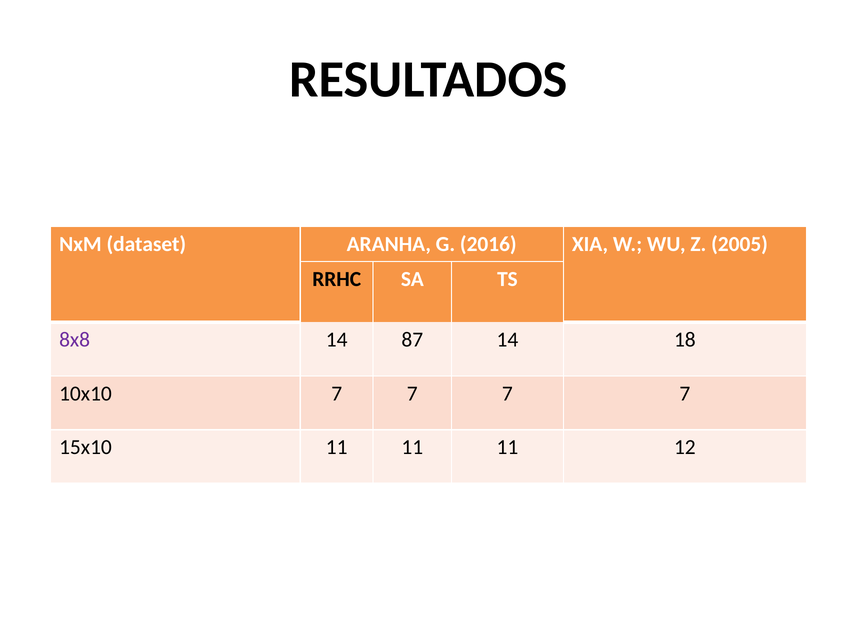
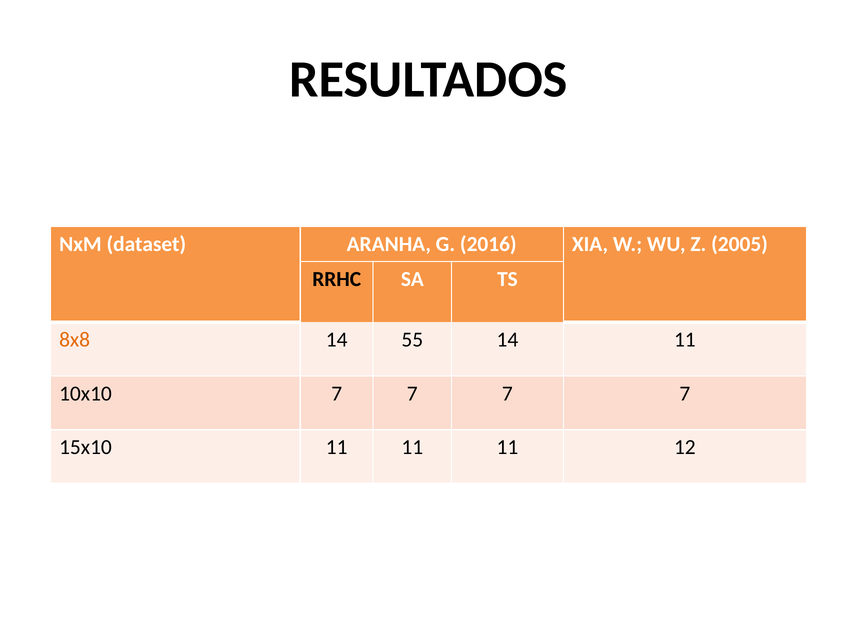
8x8 colour: purple -> orange
87: 87 -> 55
14 18: 18 -> 11
